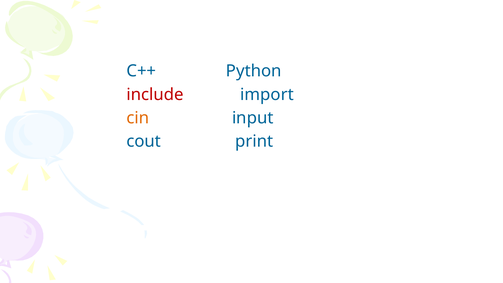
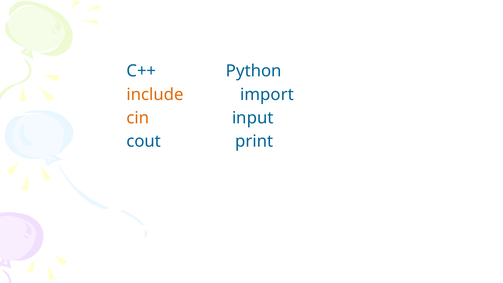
include colour: red -> orange
